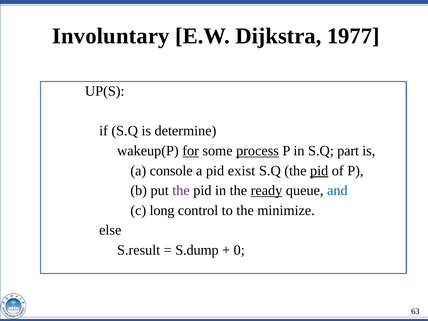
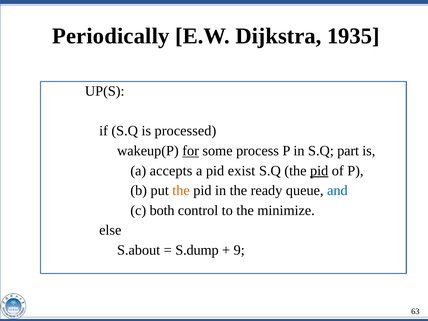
Involuntary: Involuntary -> Periodically
1977: 1977 -> 1935
determine: determine -> processed
process underline: present -> none
console: console -> accepts
the at (181, 191) colour: purple -> orange
ready underline: present -> none
long: long -> both
S.result: S.result -> S.about
0: 0 -> 9
